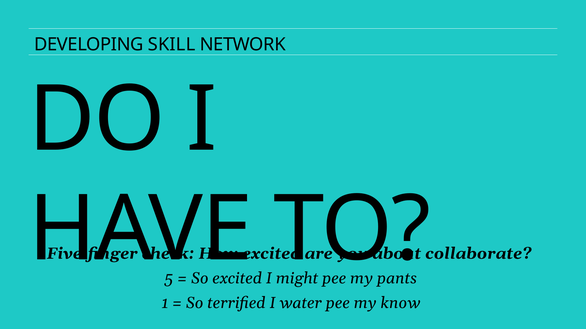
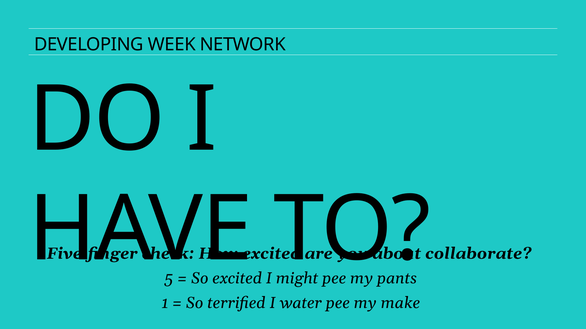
SKILL: SKILL -> WEEK
know: know -> make
